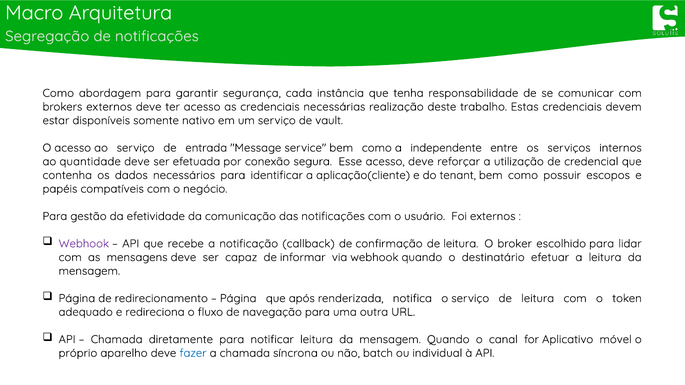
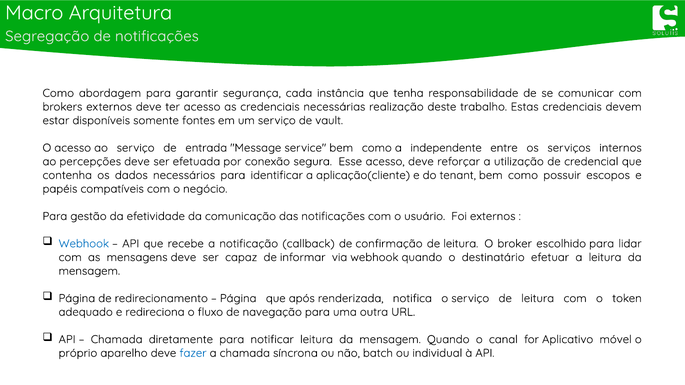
nativo: nativo -> fontes
quantidade: quantidade -> percepções
Webhook at (84, 244) colour: purple -> blue
